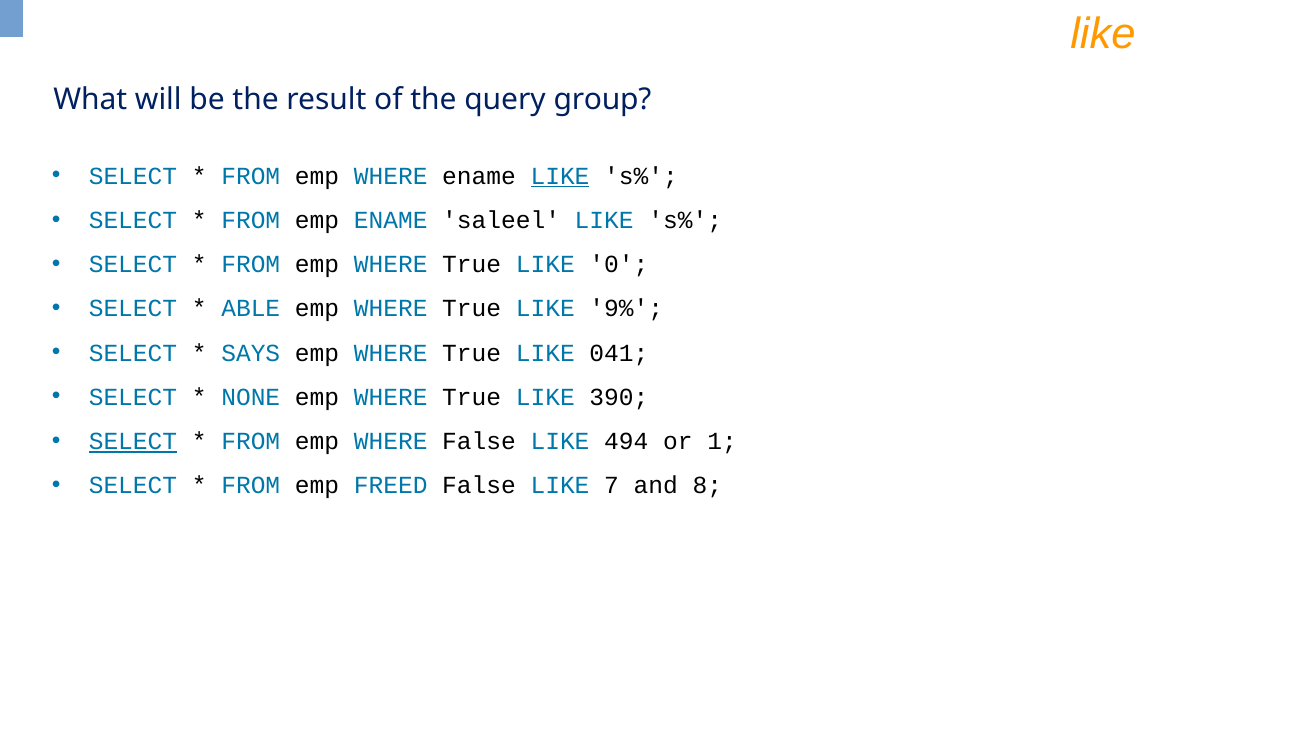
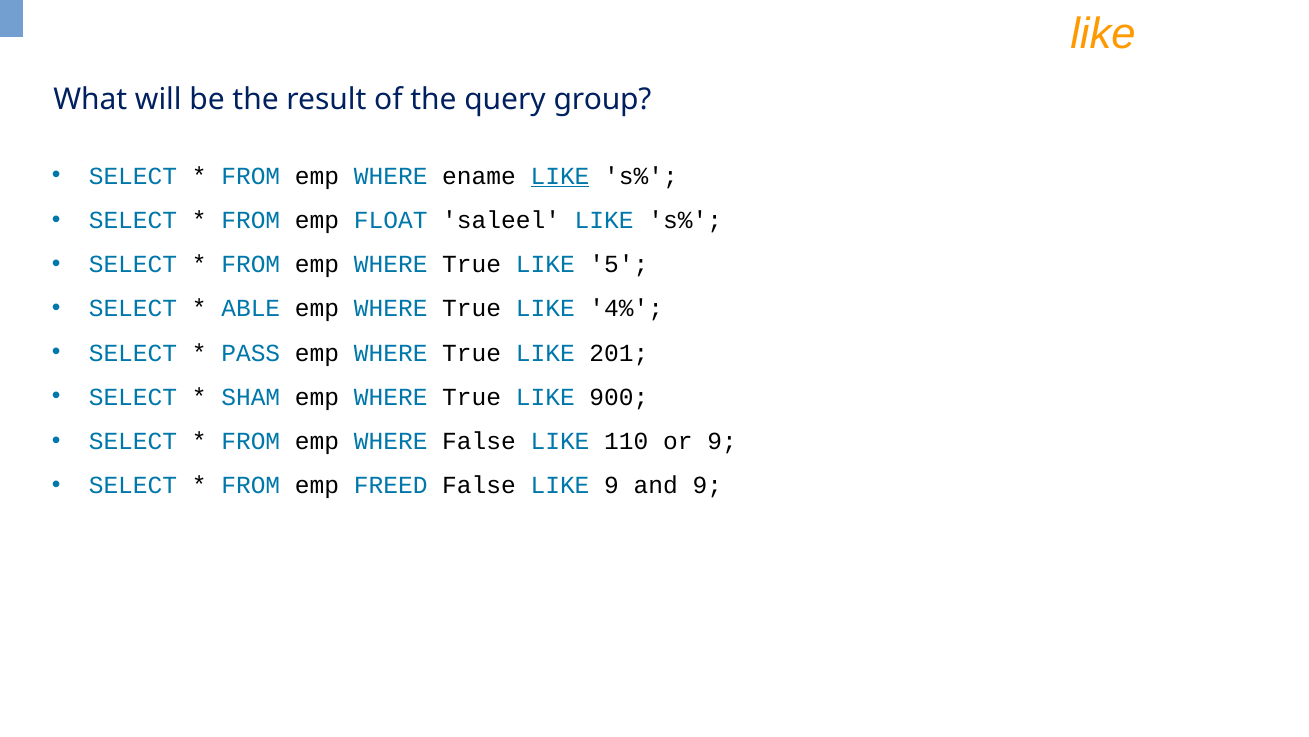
emp ENAME: ENAME -> FLOAT
0: 0 -> 5
9%: 9% -> 4%
SAYS: SAYS -> PASS
041: 041 -> 201
NONE: NONE -> SHAM
390: 390 -> 900
SELECT at (133, 441) underline: present -> none
494: 494 -> 110
or 1: 1 -> 9
LIKE 7: 7 -> 9
and 8: 8 -> 9
